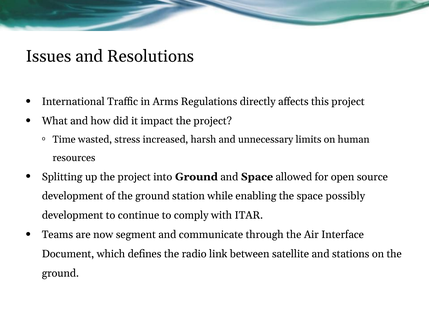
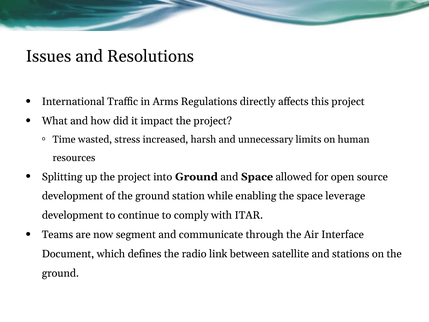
possibly: possibly -> leverage
